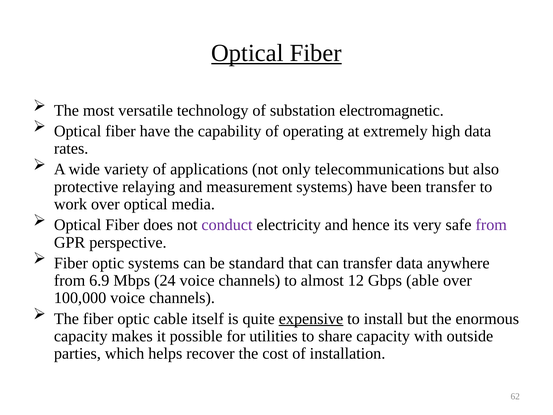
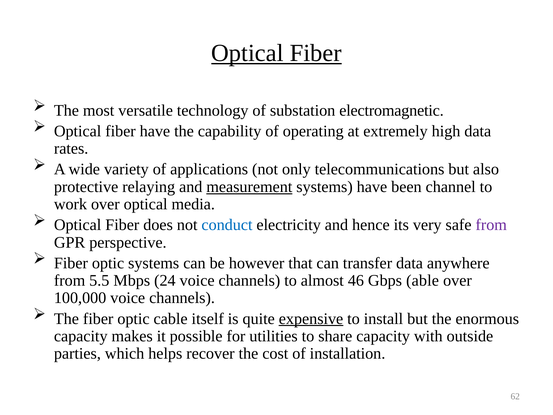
measurement underline: none -> present
been transfer: transfer -> channel
conduct colour: purple -> blue
standard: standard -> however
6.9: 6.9 -> 5.5
12: 12 -> 46
